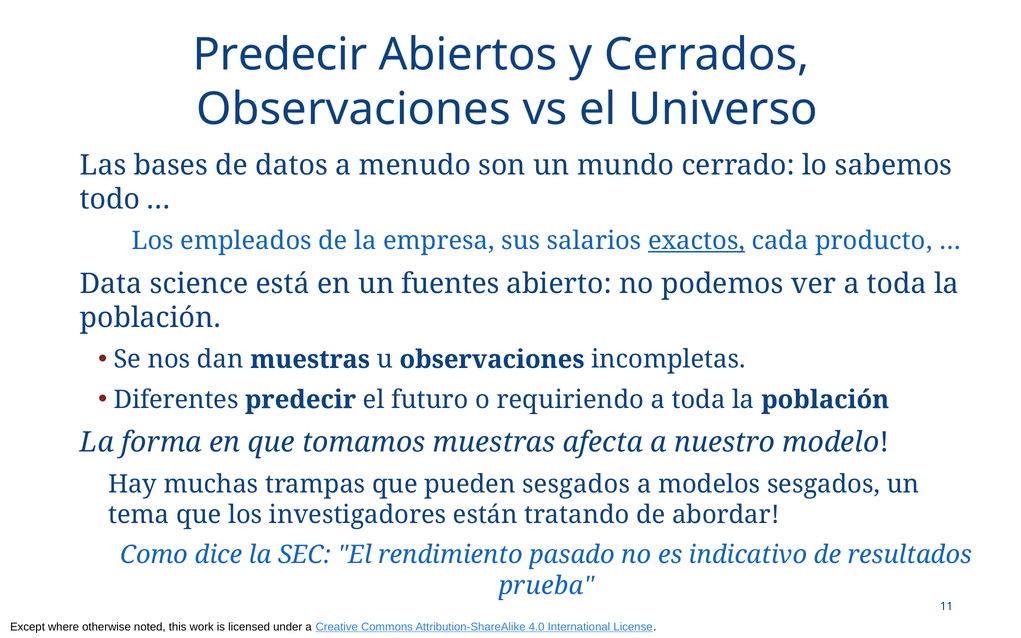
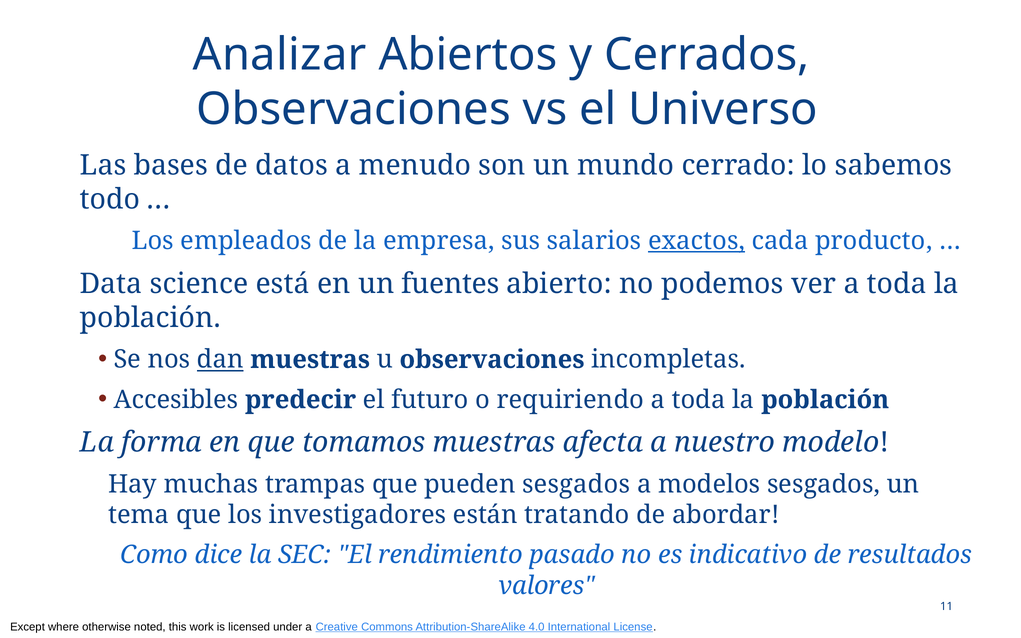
Predecir at (280, 55): Predecir -> Analizar
dan underline: none -> present
Diferentes: Diferentes -> Accesibles
prueba: prueba -> valores
